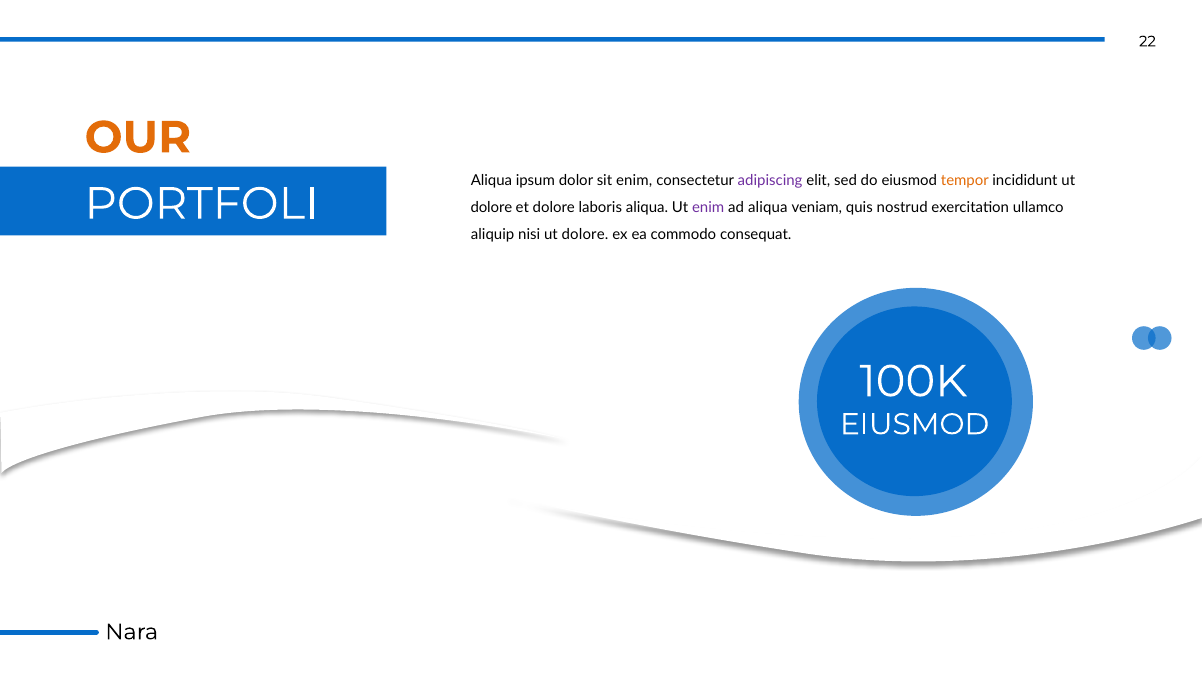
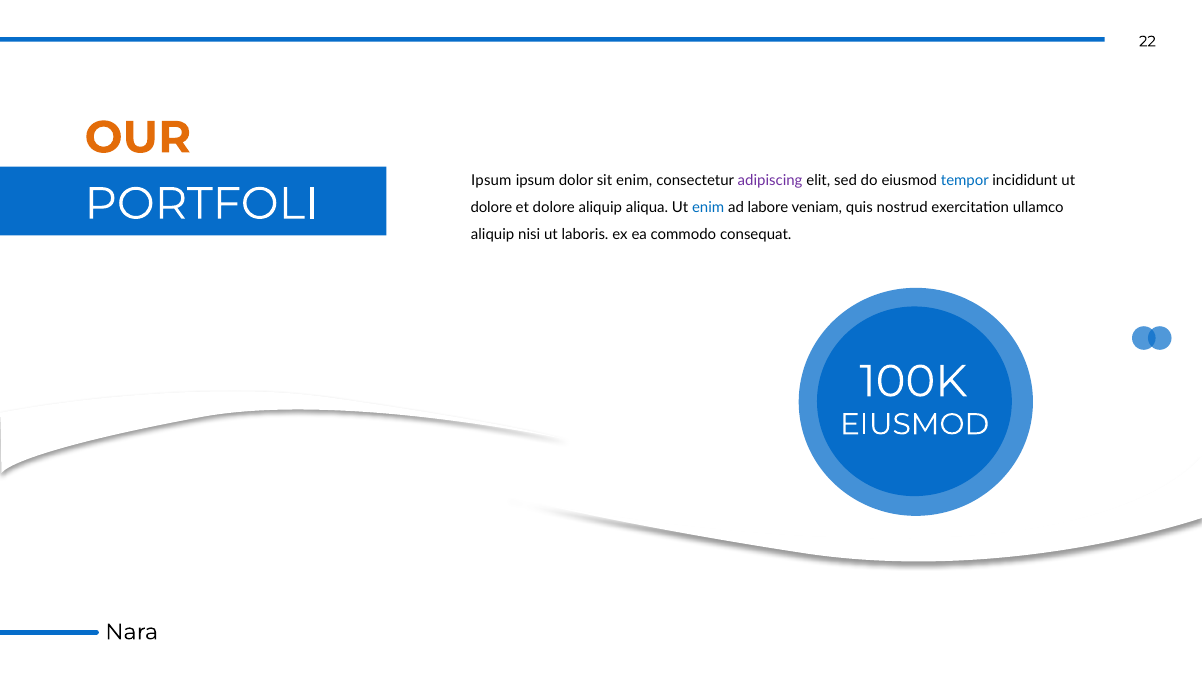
Aliqua at (491, 181): Aliqua -> Ipsum
tempor colour: orange -> blue
dolore laboris: laboris -> aliquip
enim at (708, 208) colour: purple -> blue
ad aliqua: aliqua -> labore
nisi ut dolore: dolore -> laboris
